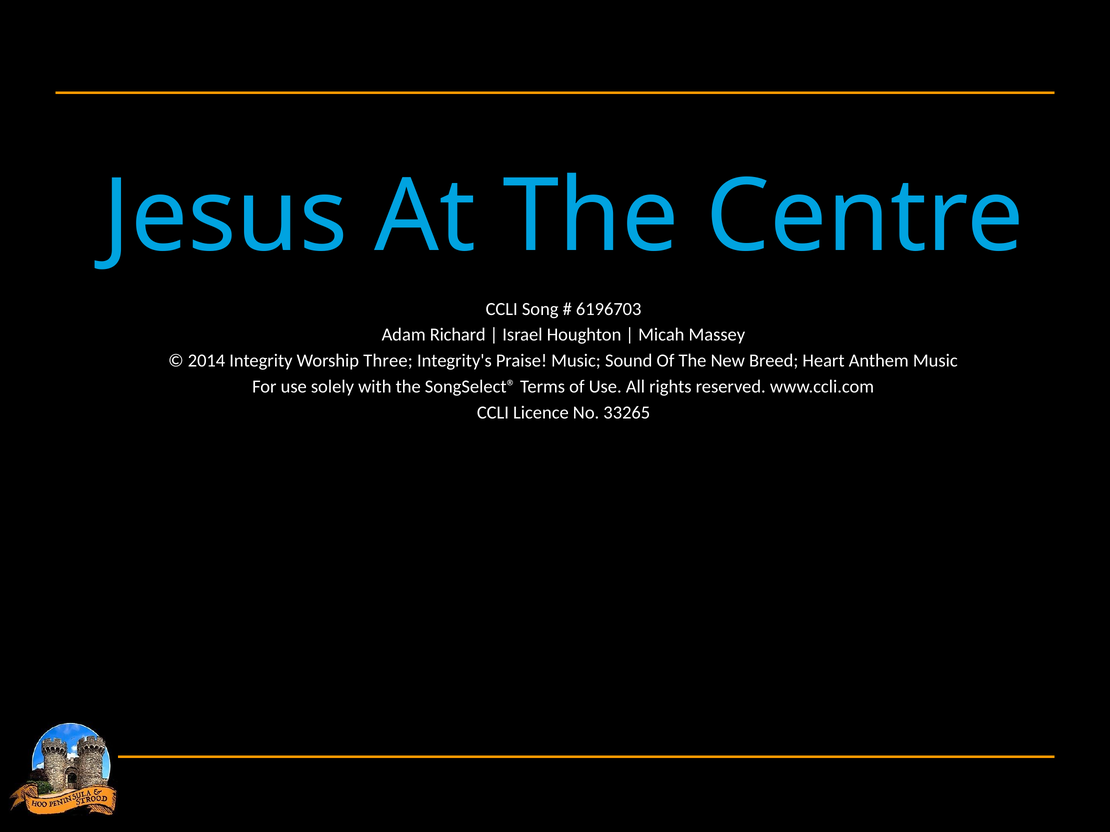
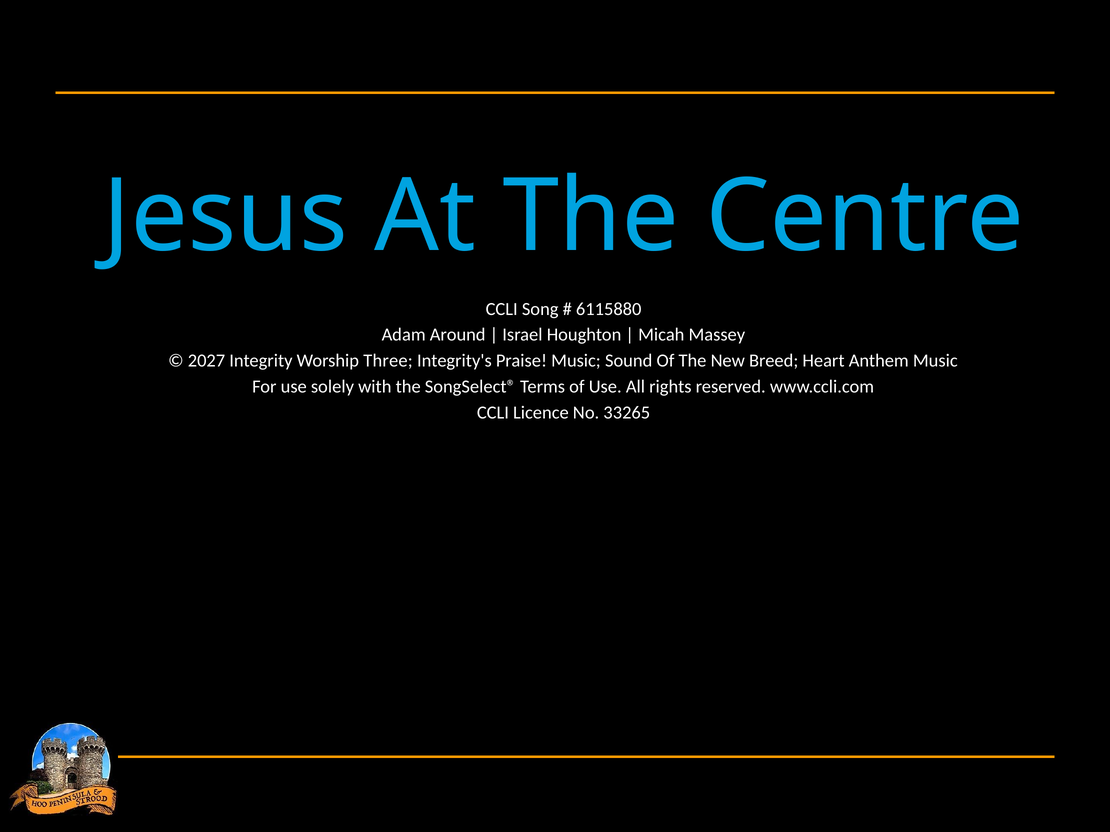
6196703: 6196703 -> 6115880
Richard: Richard -> Around
2014: 2014 -> 2027
